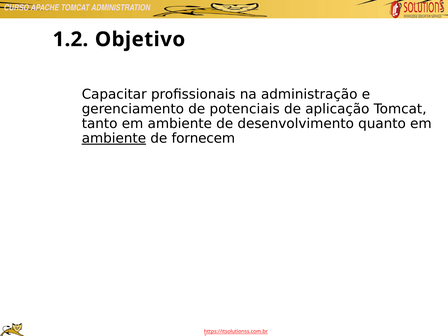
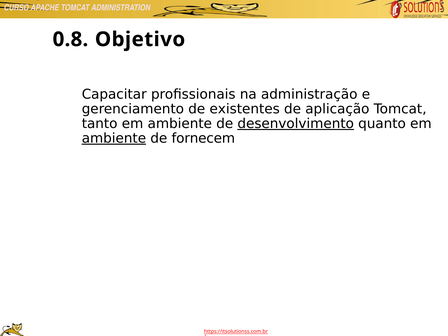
1.2: 1.2 -> 0.8
potenciais: potenciais -> existentes
desenvolvimento underline: none -> present
